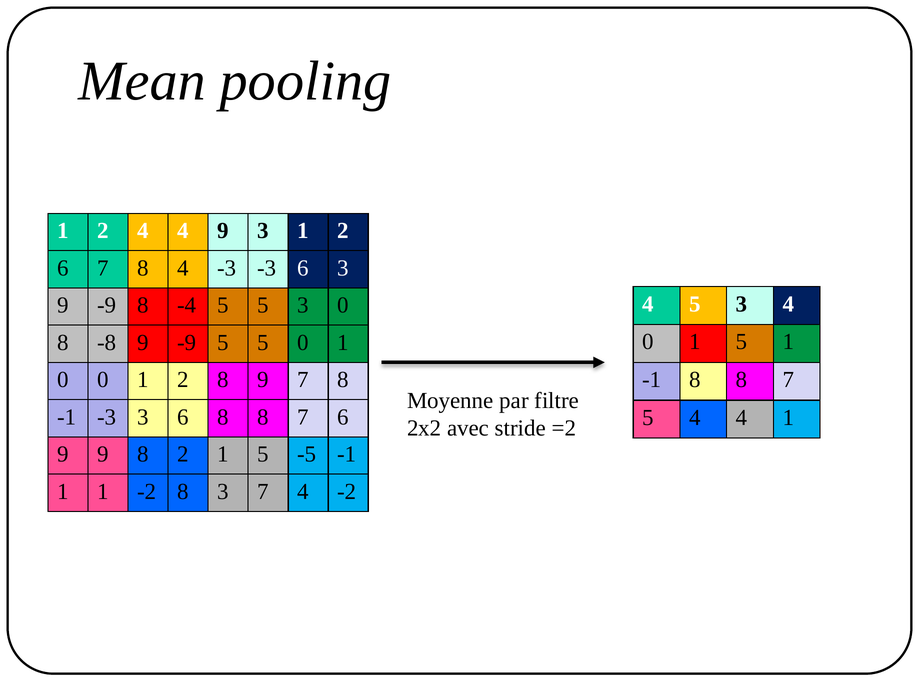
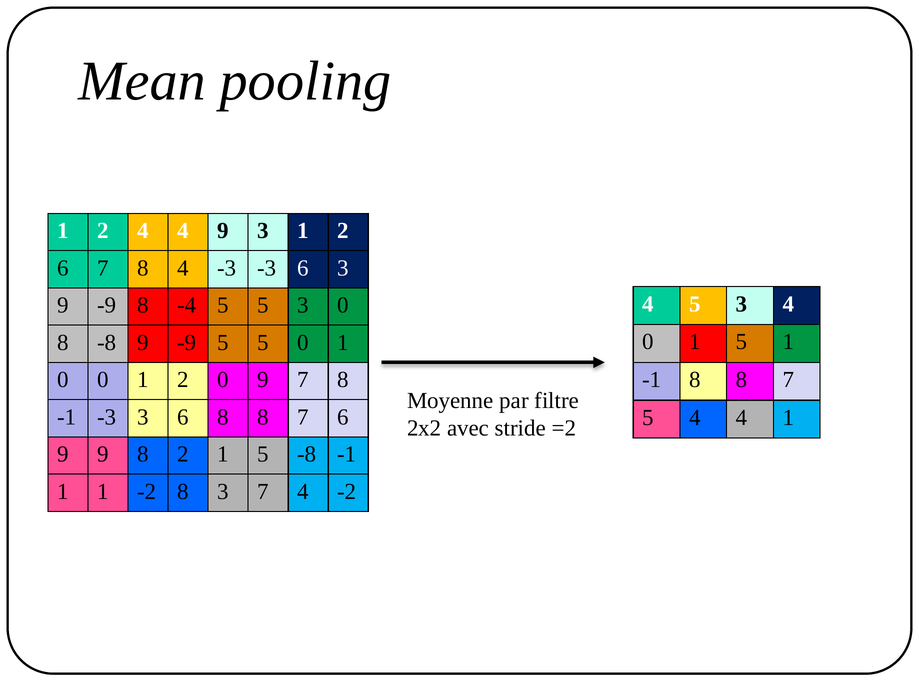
2 8: 8 -> 0
5 -5: -5 -> -8
